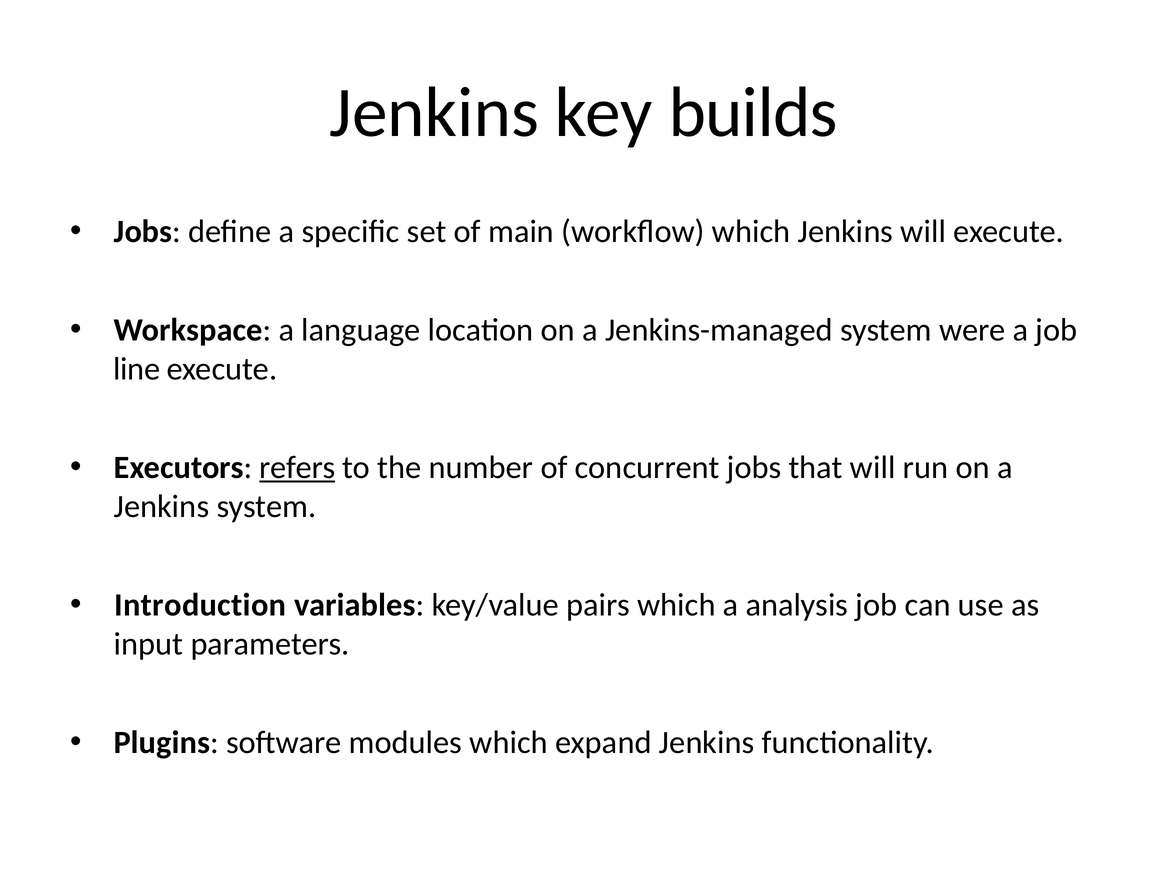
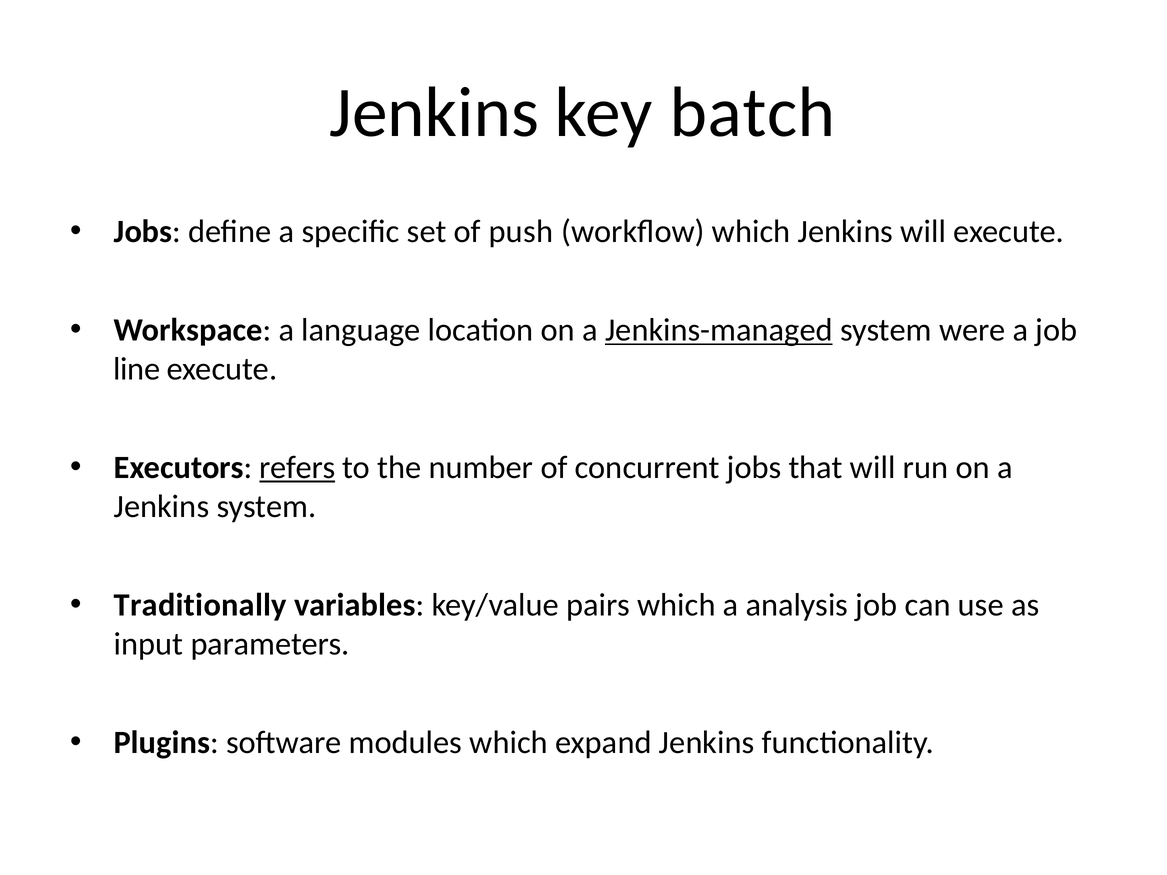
builds: builds -> batch
main: main -> push
Jenkins-managed underline: none -> present
Introduction: Introduction -> Traditionally
